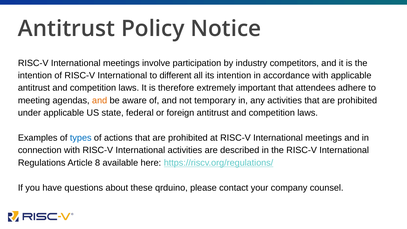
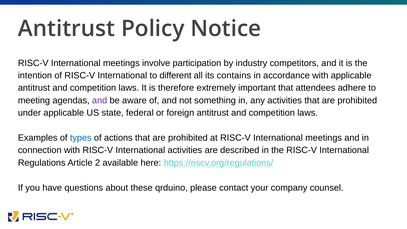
its intention: intention -> contains
and at (100, 100) colour: orange -> purple
temporary: temporary -> something
8: 8 -> 2
